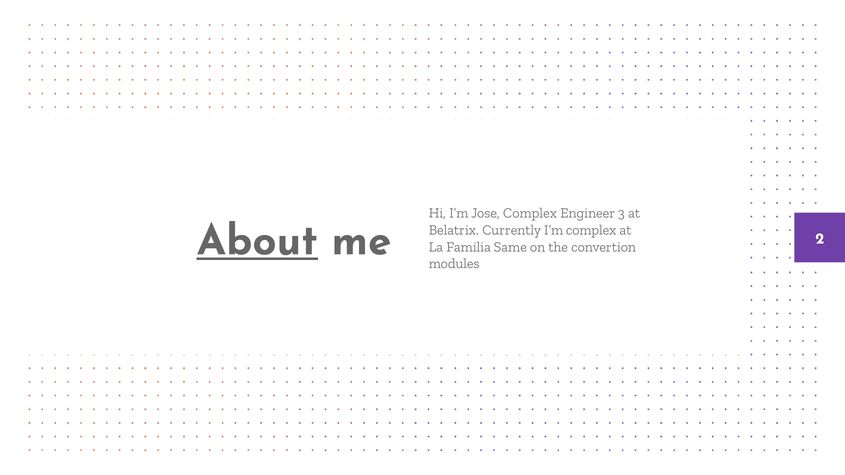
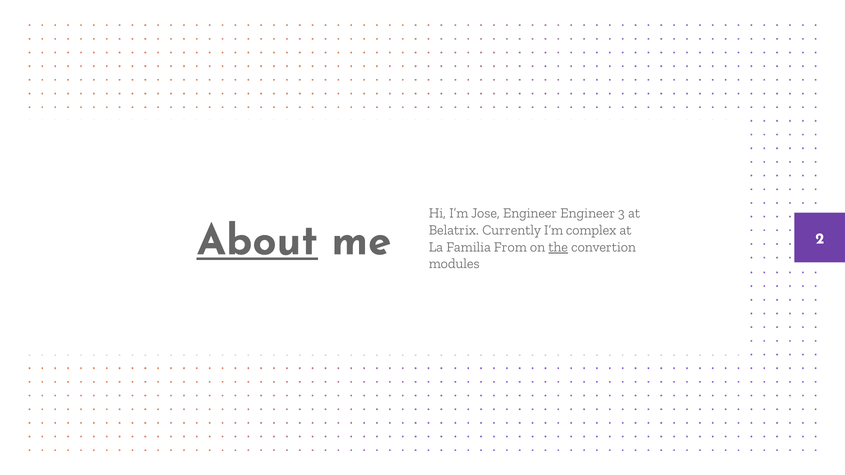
Jose Complex: Complex -> Engineer
Same: Same -> From
the underline: none -> present
